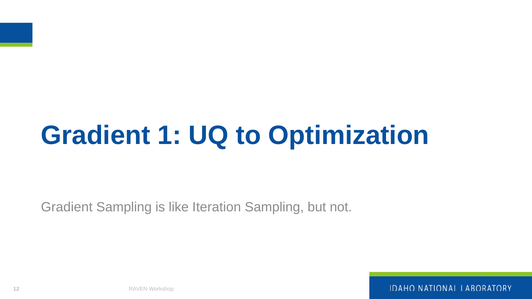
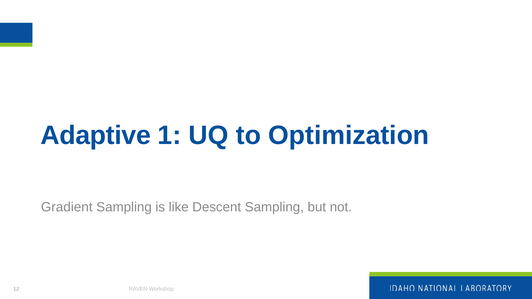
Gradient at (96, 136): Gradient -> Adaptive
Iteration: Iteration -> Descent
